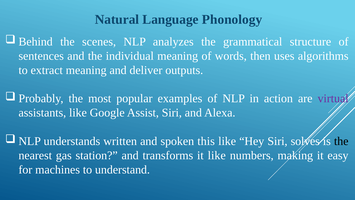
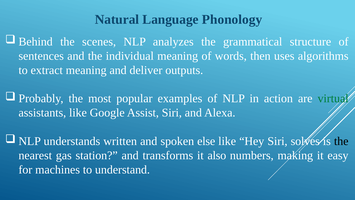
virtual colour: purple -> green
this: this -> else
it like: like -> also
